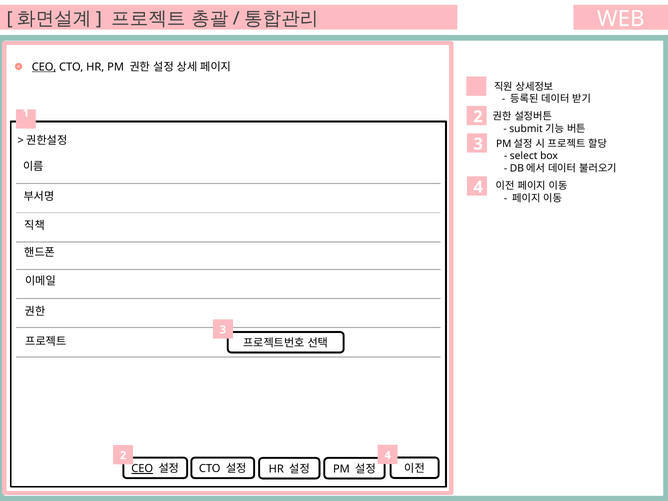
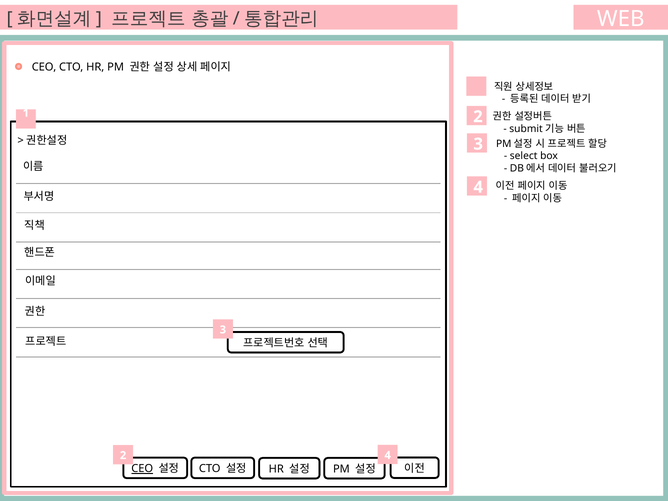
CEO at (44, 67) underline: present -> none
